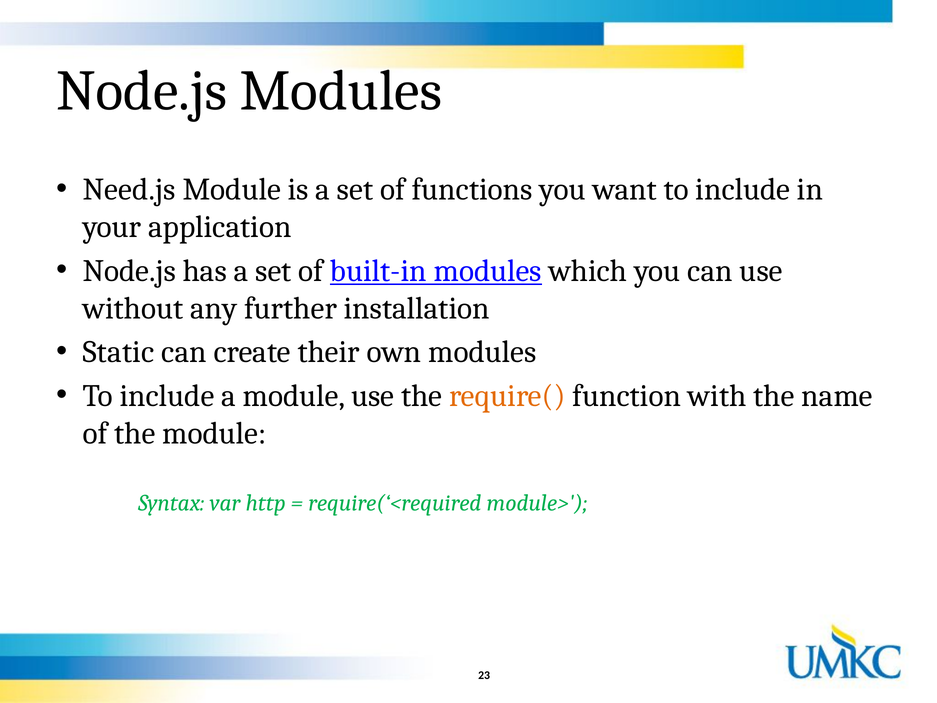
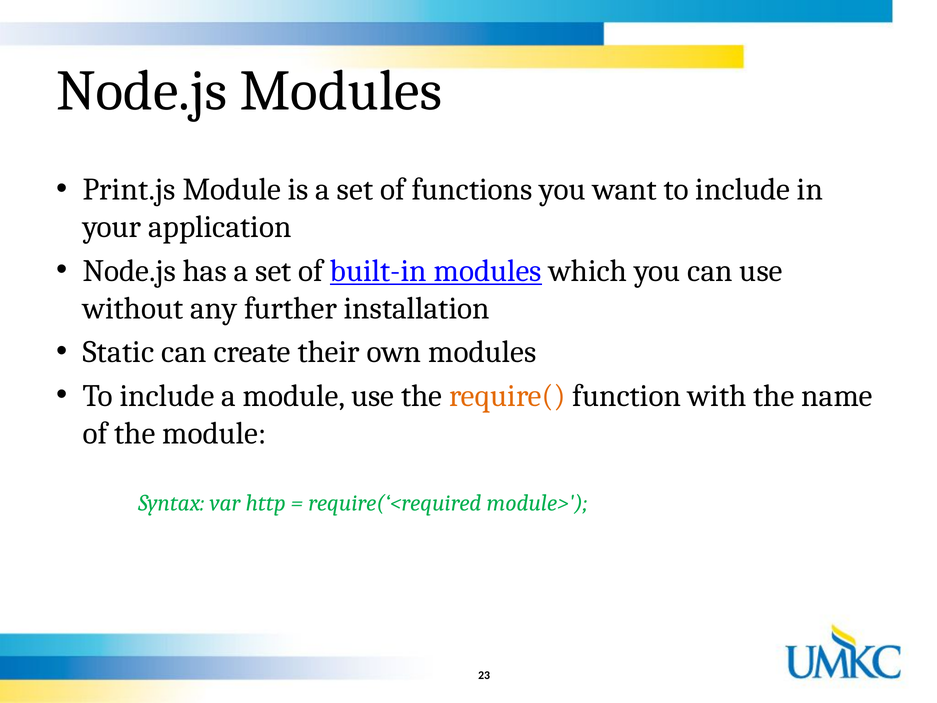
Need.js: Need.js -> Print.js
